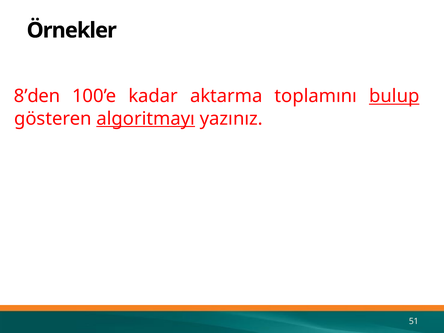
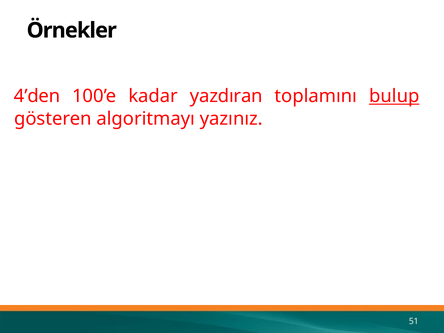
8’den: 8’den -> 4’den
aktarma: aktarma -> yazdıran
algoritmayı underline: present -> none
